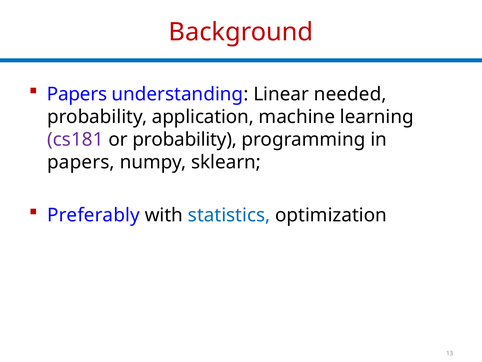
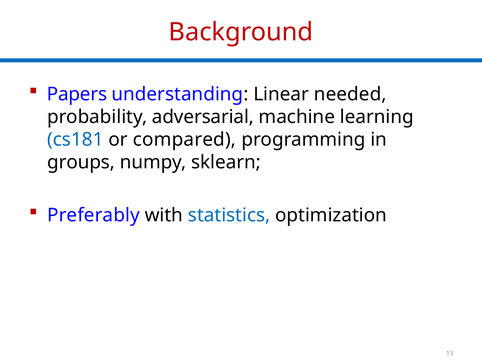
application: application -> adversarial
cs181 colour: purple -> blue
or probability: probability -> compared
papers at (81, 162): papers -> groups
